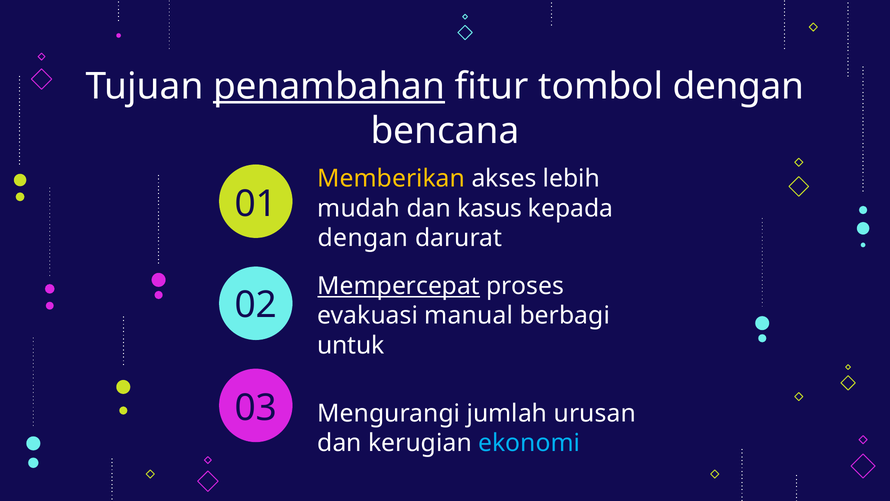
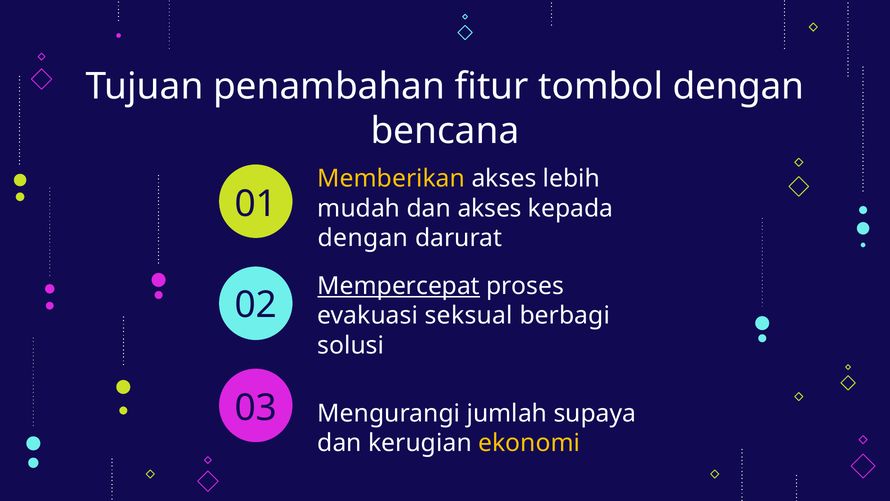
penambahan underline: present -> none
dan kasus: kasus -> akses
manual: manual -> seksual
untuk: untuk -> solusi
urusan: urusan -> supaya
ekonomi colour: light blue -> yellow
